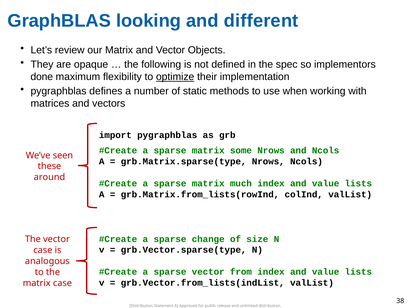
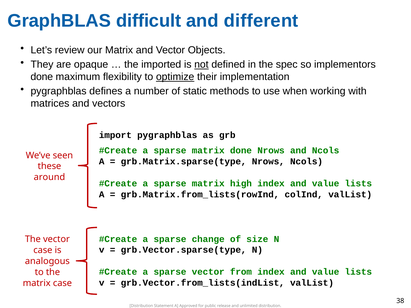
looking: looking -> difficult
following: following -> imported
not underline: none -> present
matrix some: some -> done
much: much -> high
